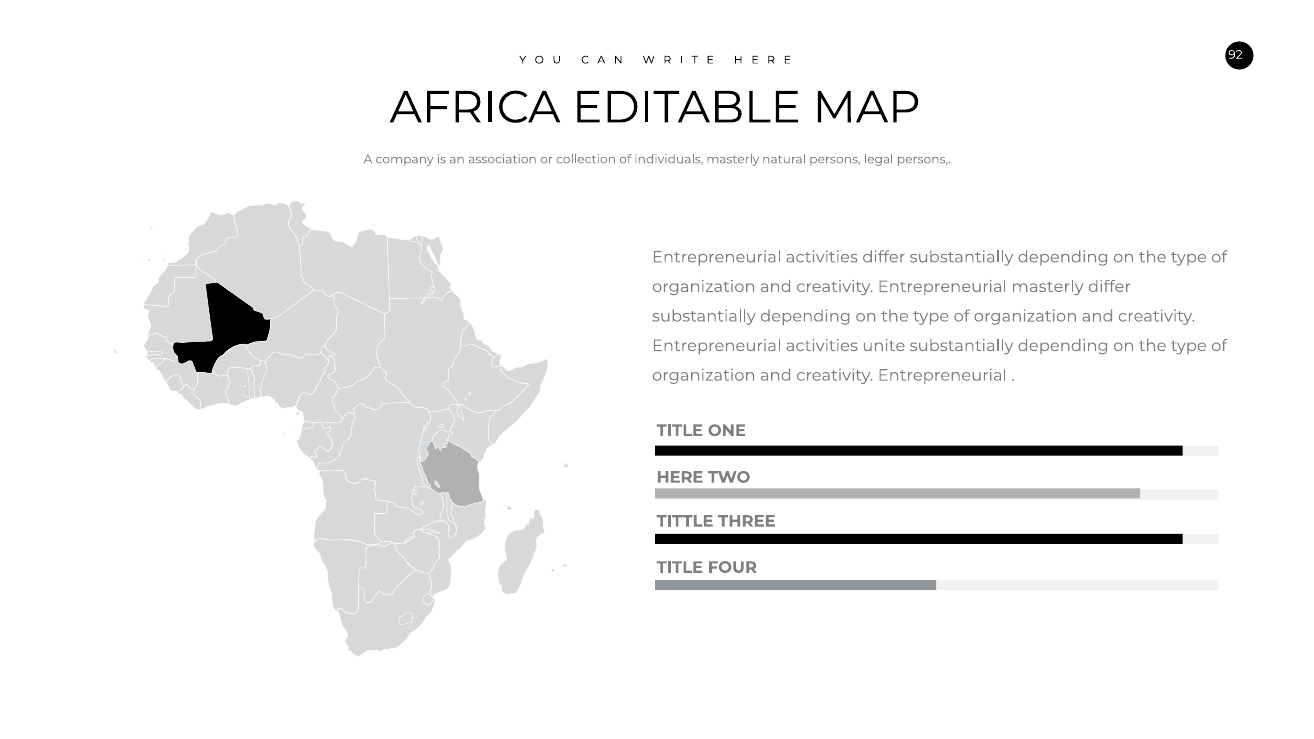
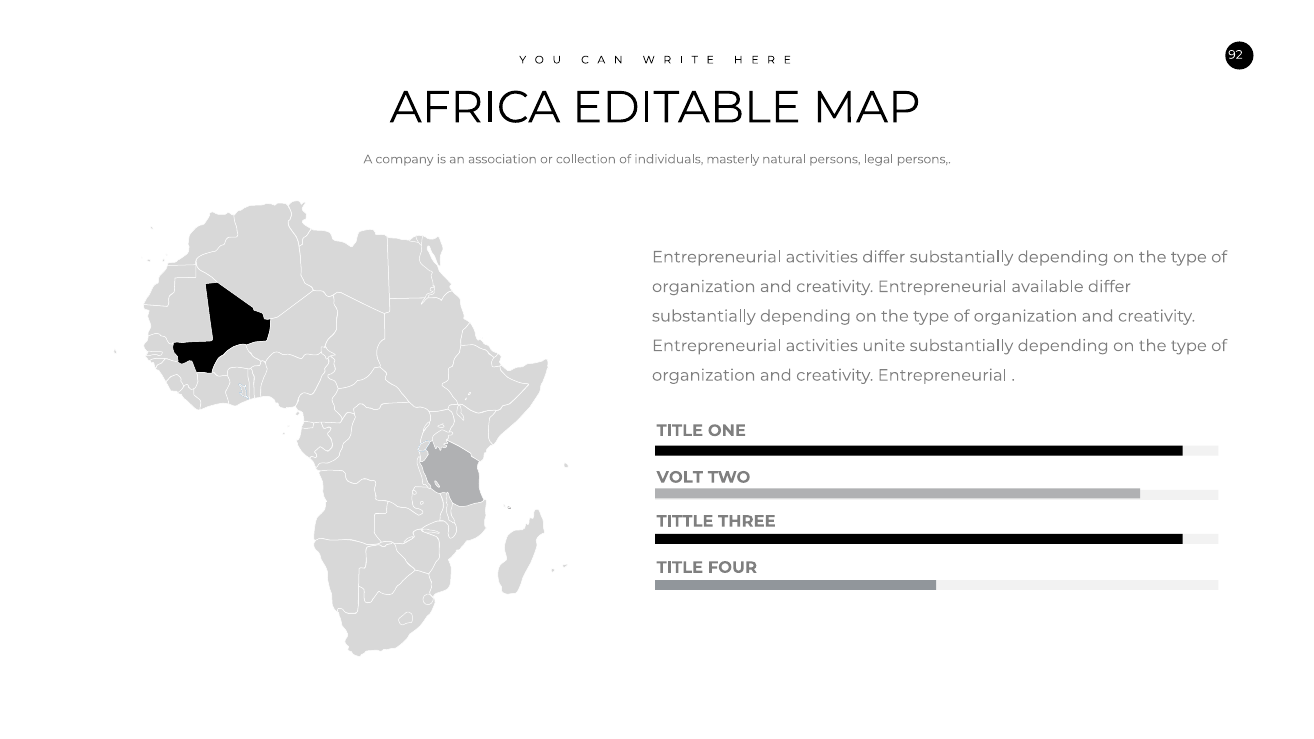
Entrepreneurial masterly: masterly -> available
HERE: HERE -> VOLT
